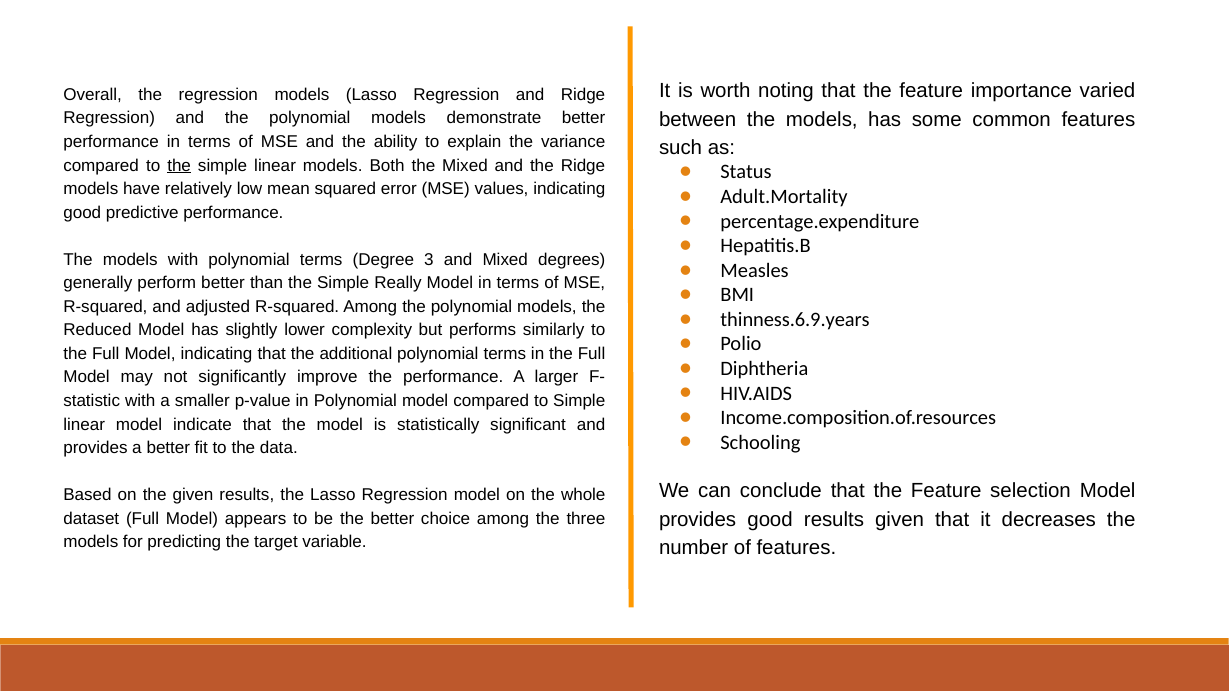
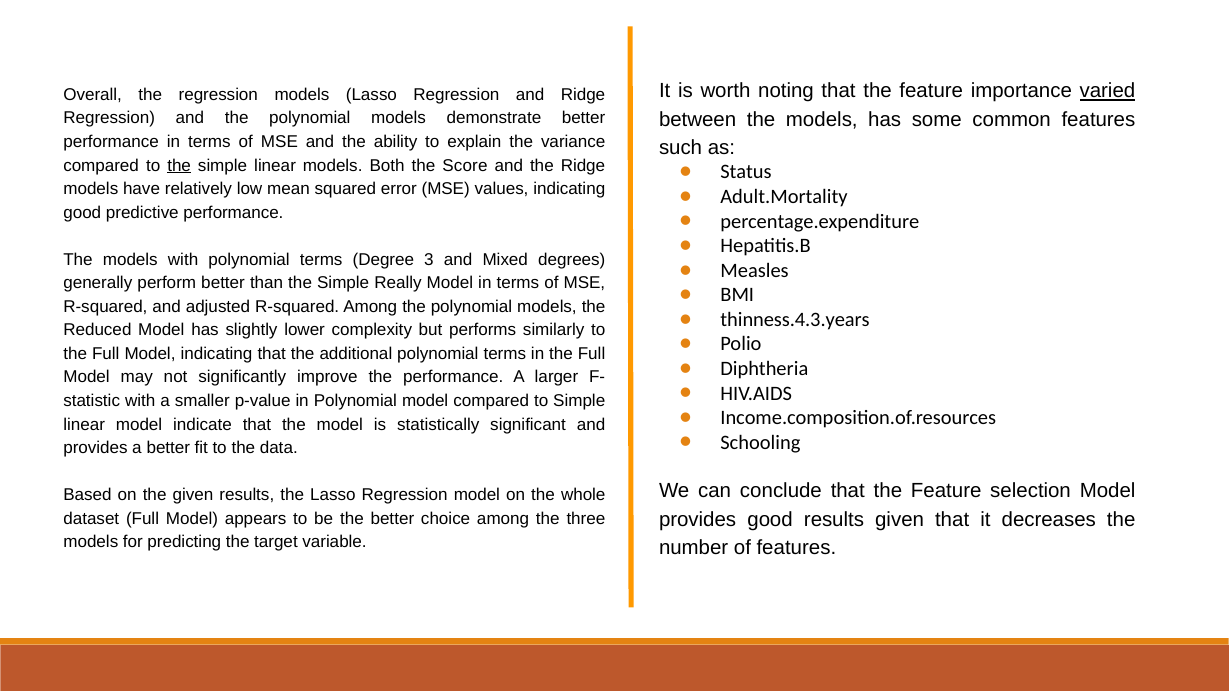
varied underline: none -> present
the Mixed: Mixed -> Score
thinness.6.9.years: thinness.6.9.years -> thinness.4.3.years
